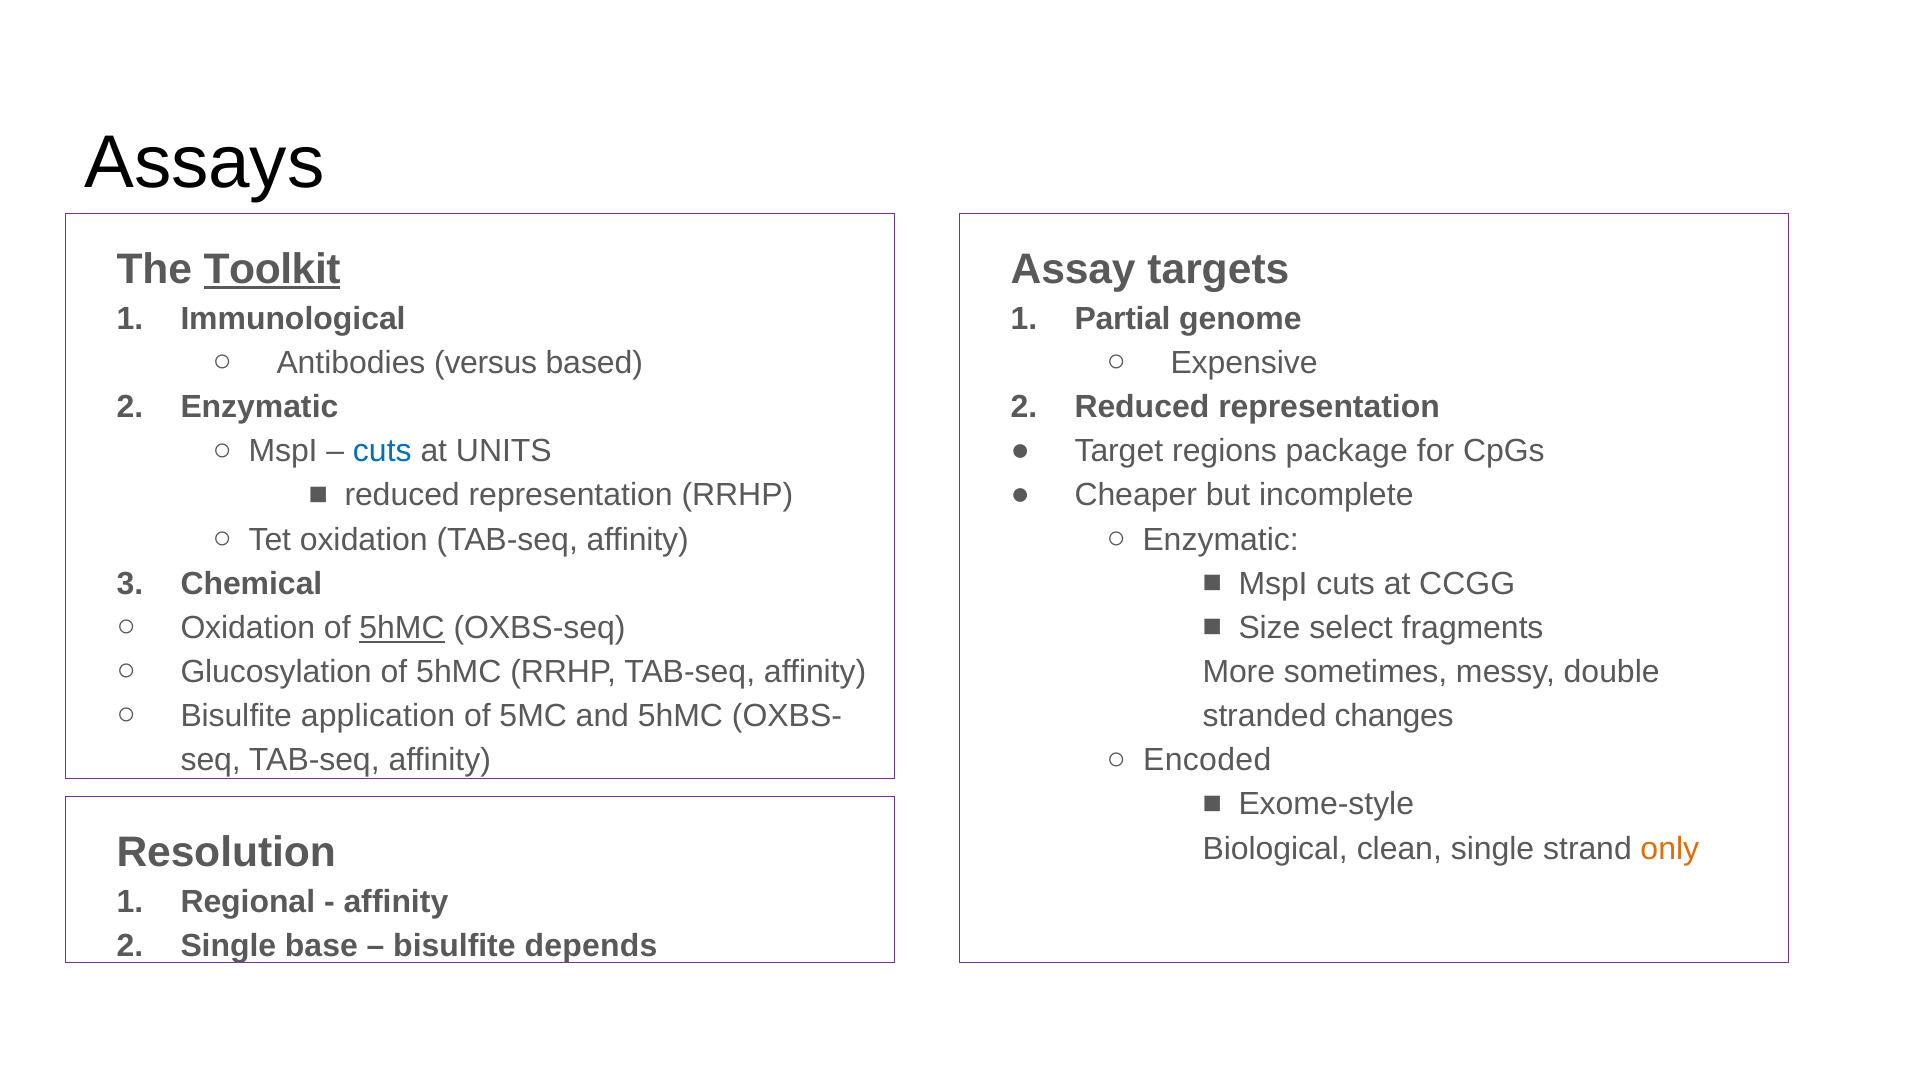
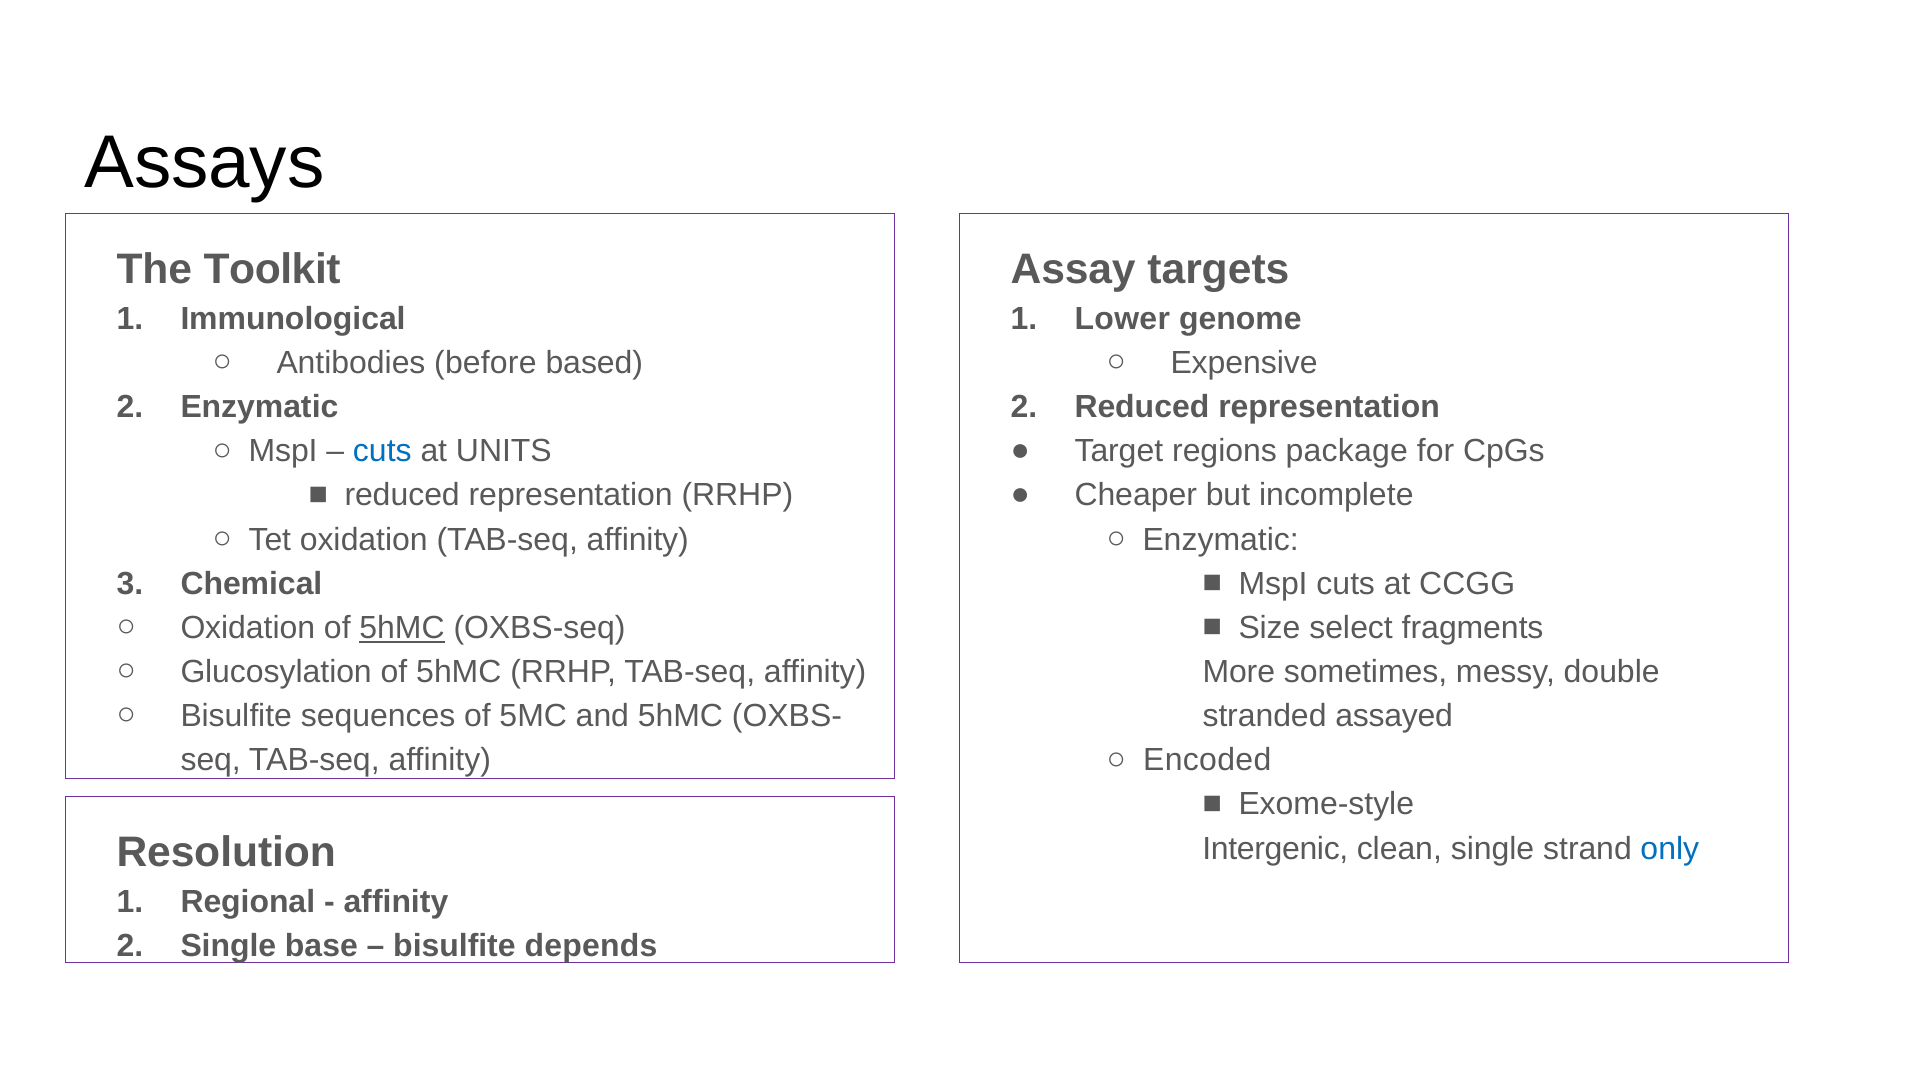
Toolkit underline: present -> none
Partial: Partial -> Lower
versus: versus -> before
application: application -> sequences
changes: changes -> assayed
Biological: Biological -> Intergenic
only colour: orange -> blue
